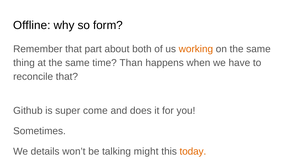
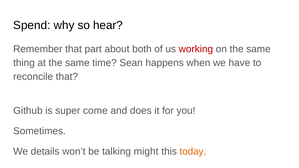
Offline: Offline -> Spend
form: form -> hear
working colour: orange -> red
Than: Than -> Sean
